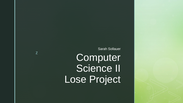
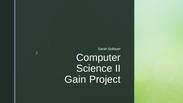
Lose: Lose -> Gain
